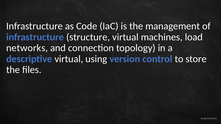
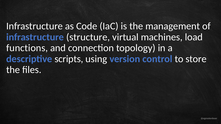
networks: networks -> functions
descriptive virtual: virtual -> scripts
